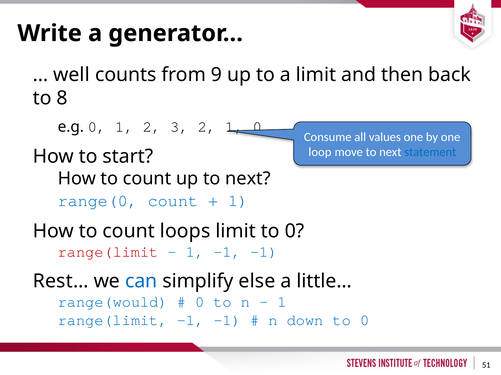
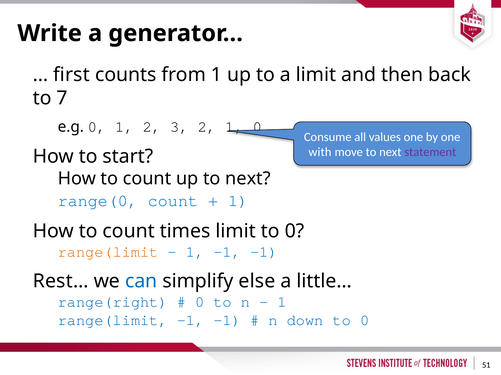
well: well -> first
from 9: 9 -> 1
8: 8 -> 7
loop: loop -> with
statement colour: blue -> purple
loops: loops -> times
range(limit at (108, 252) colour: red -> orange
range(would: range(would -> range(right
